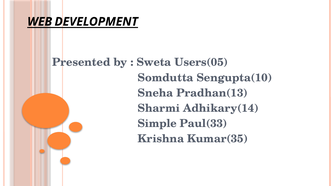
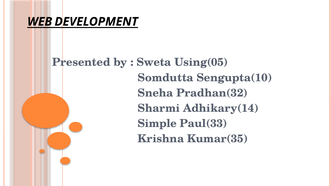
Users(05: Users(05 -> Using(05
Pradhan(13: Pradhan(13 -> Pradhan(32
